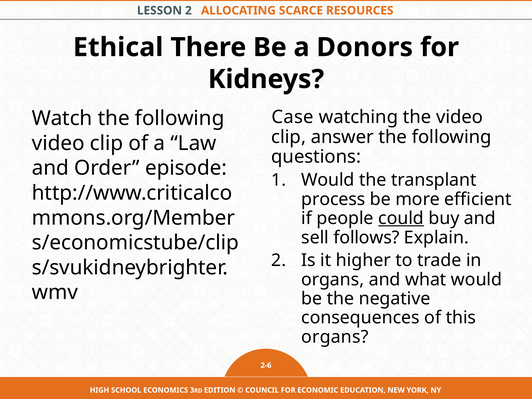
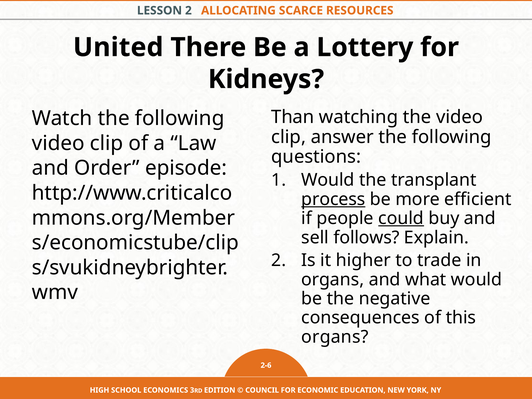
Ethical: Ethical -> United
Donors: Donors -> Lottery
Case: Case -> Than
process underline: none -> present
